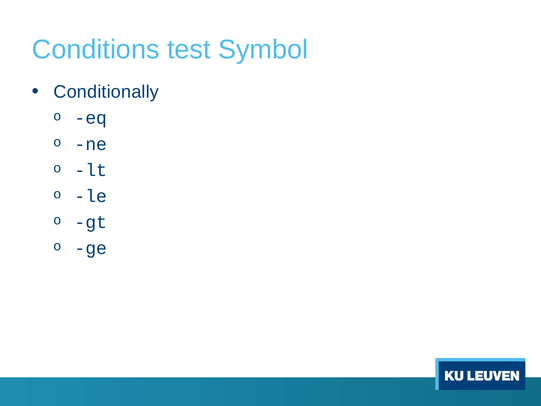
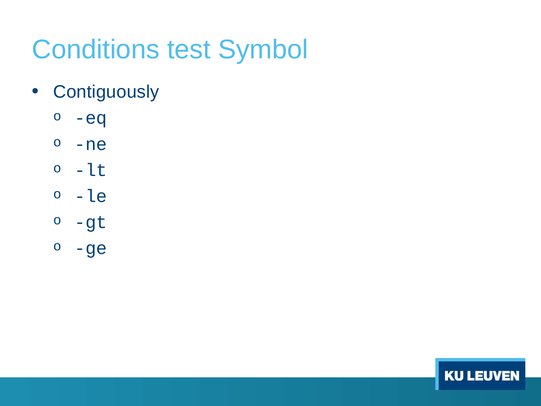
Conditionally: Conditionally -> Contiguously
